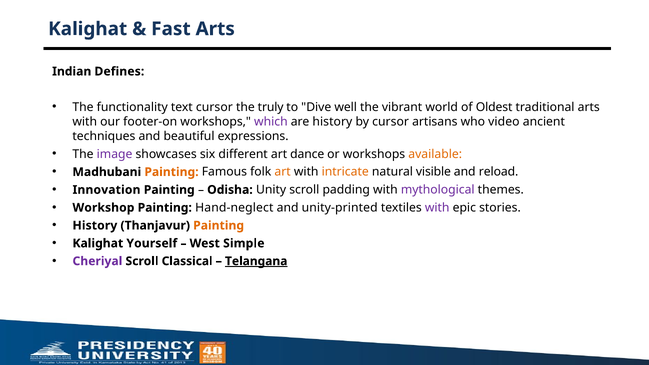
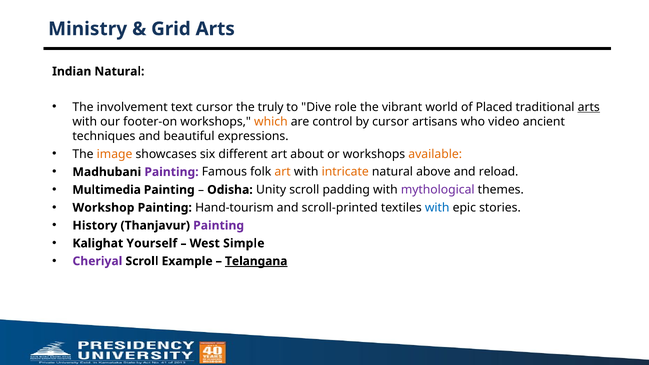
Kalighat at (88, 29): Kalighat -> Ministry
Fast: Fast -> Grid
Indian Defines: Defines -> Natural
functionality: functionality -> involvement
well: well -> role
Oldest: Oldest -> Placed
arts at (589, 107) underline: none -> present
which colour: purple -> orange
are history: history -> control
image colour: purple -> orange
dance: dance -> about
Painting at (171, 172) colour: orange -> purple
visible: visible -> above
Innovation: Innovation -> Multimedia
Hand-neglect: Hand-neglect -> Hand-tourism
unity-printed: unity-printed -> scroll-printed
with at (437, 208) colour: purple -> blue
Painting at (219, 226) colour: orange -> purple
Classical: Classical -> Example
